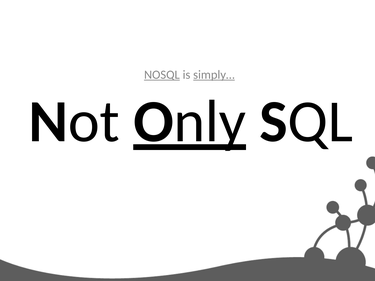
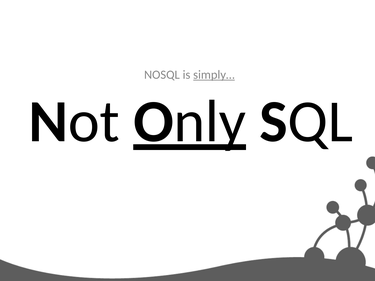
NOSQL underline: present -> none
